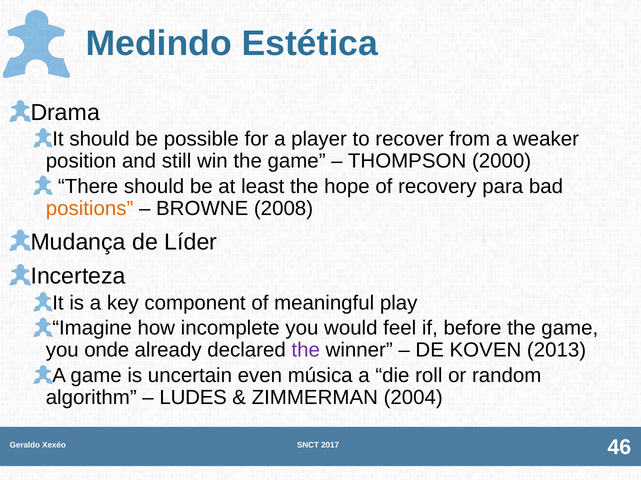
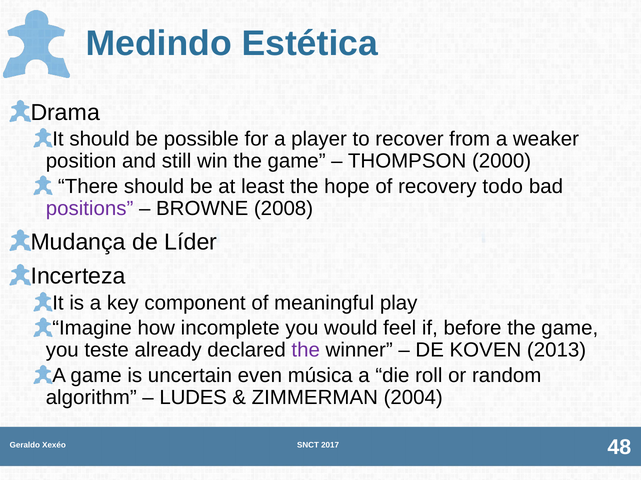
para: para -> todo
positions colour: orange -> purple
onde: onde -> teste
46: 46 -> 48
